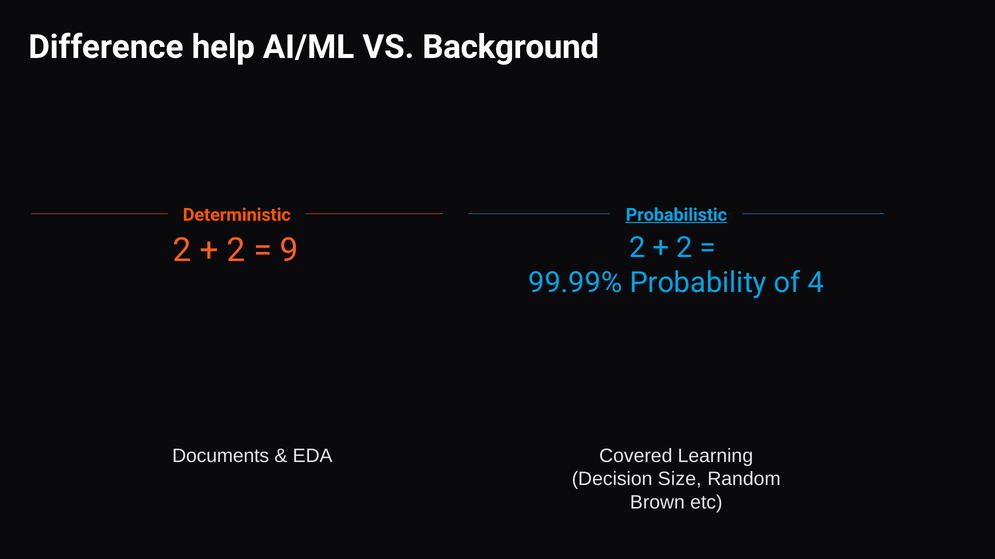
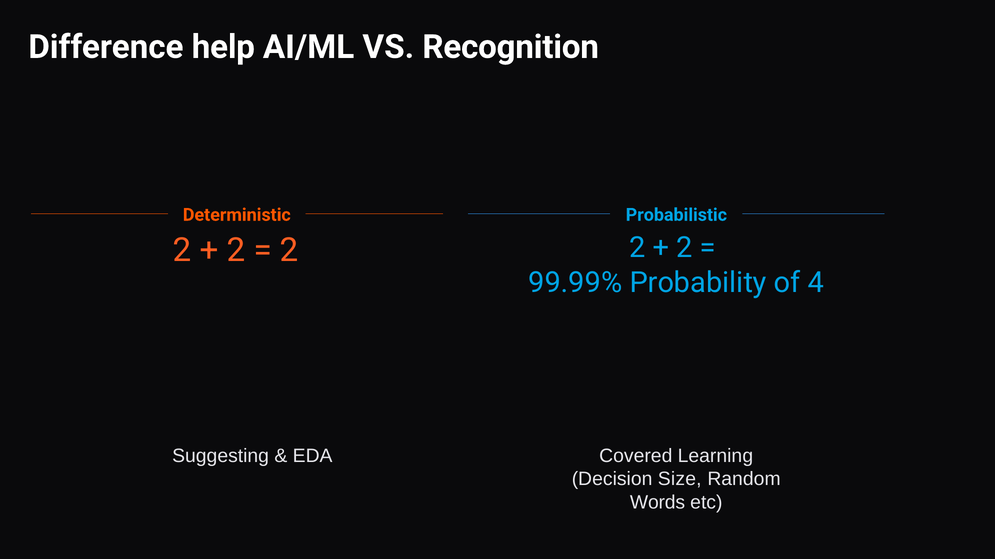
Background: Background -> Recognition
Probabilistic underline: present -> none
9 at (289, 251): 9 -> 2
Documents: Documents -> Suggesting
Brown: Brown -> Words
